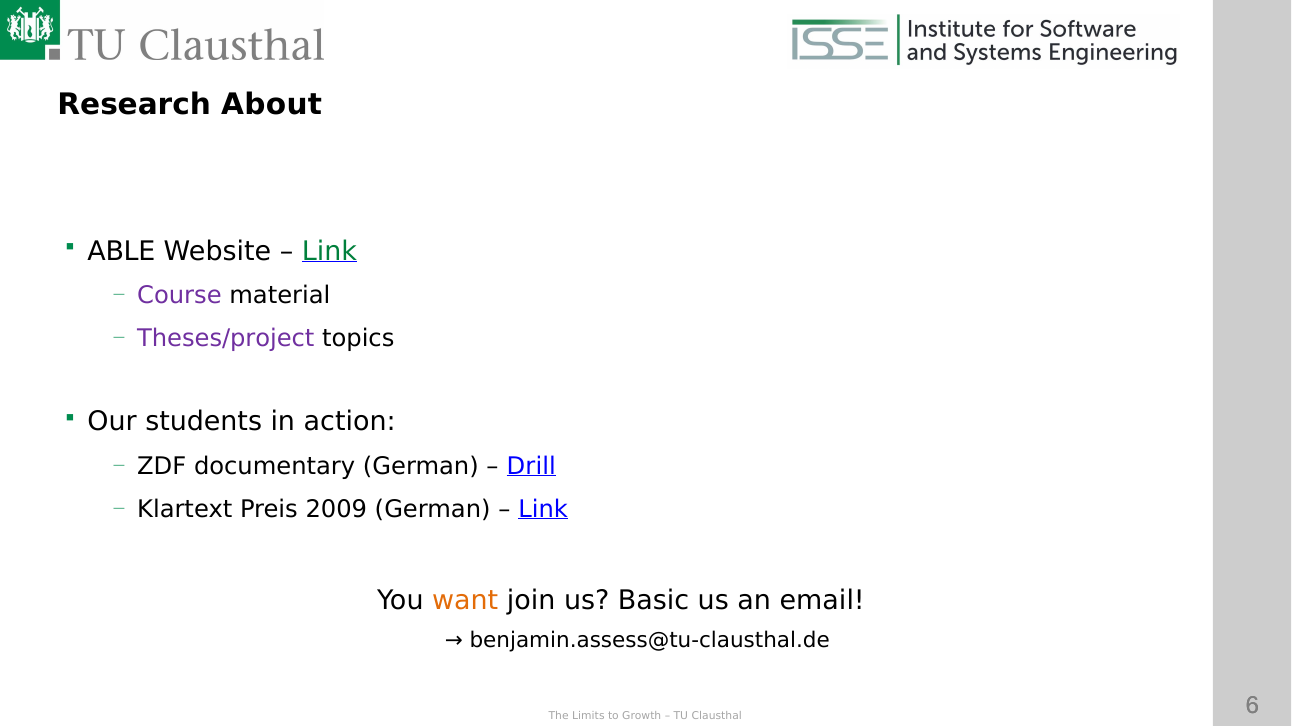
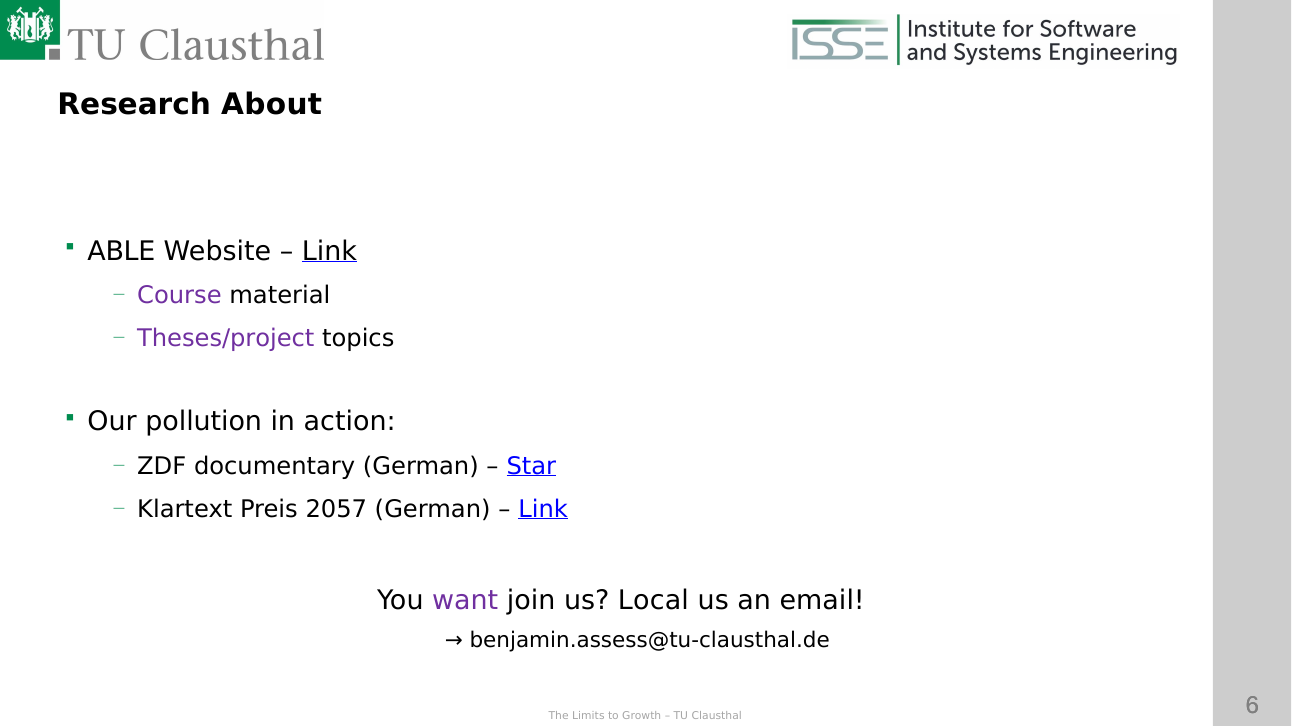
Link at (329, 251) colour: green -> black
students: students -> pollution
Drill: Drill -> Star
2009: 2009 -> 2057
want colour: orange -> purple
Basic: Basic -> Local
